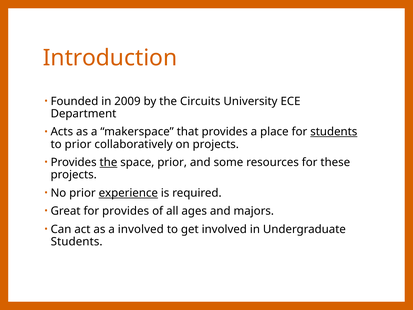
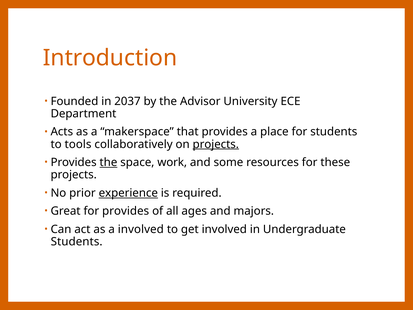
2009: 2009 -> 2037
Circuits: Circuits -> Advisor
students at (334, 132) underline: present -> none
to prior: prior -> tools
projects at (216, 144) underline: none -> present
space prior: prior -> work
